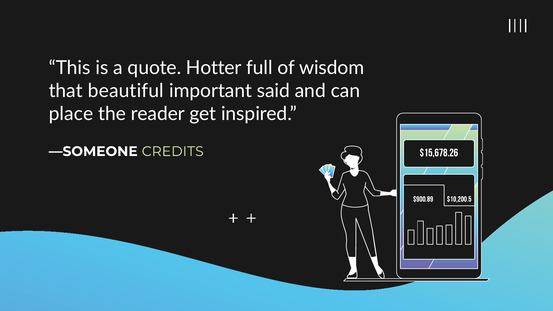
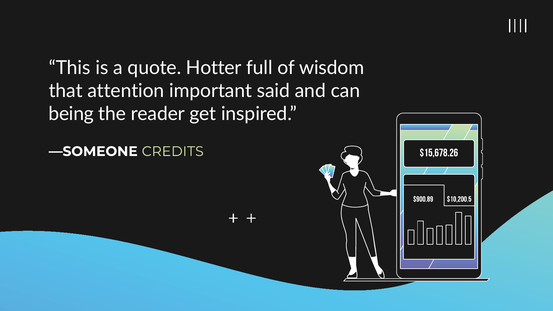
beautiful: beautiful -> attention
place: place -> being
